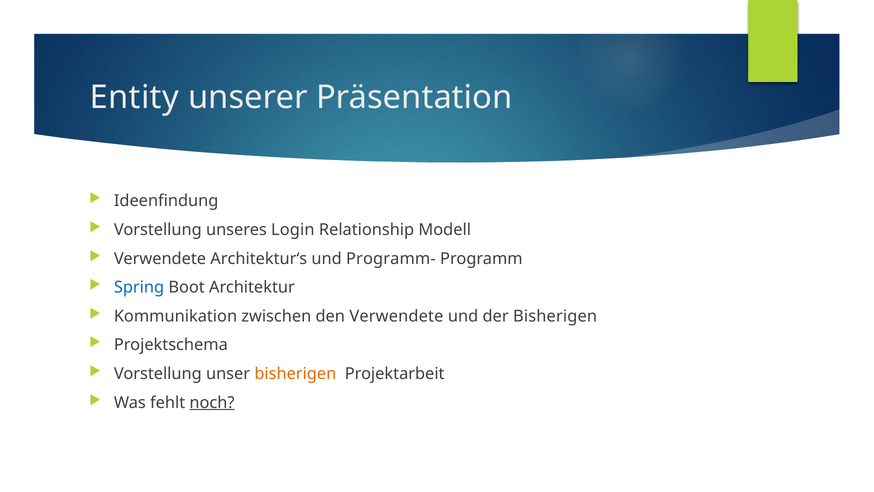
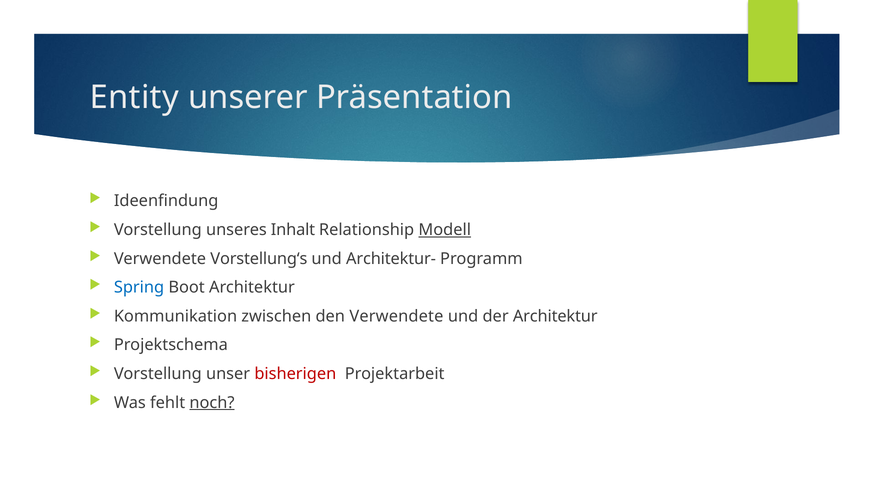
Login: Login -> Inhalt
Modell underline: none -> present
Architektur‘s: Architektur‘s -> Vorstellung‘s
Programm-: Programm- -> Architektur-
der Bisherigen: Bisherigen -> Architektur
bisherigen at (295, 374) colour: orange -> red
